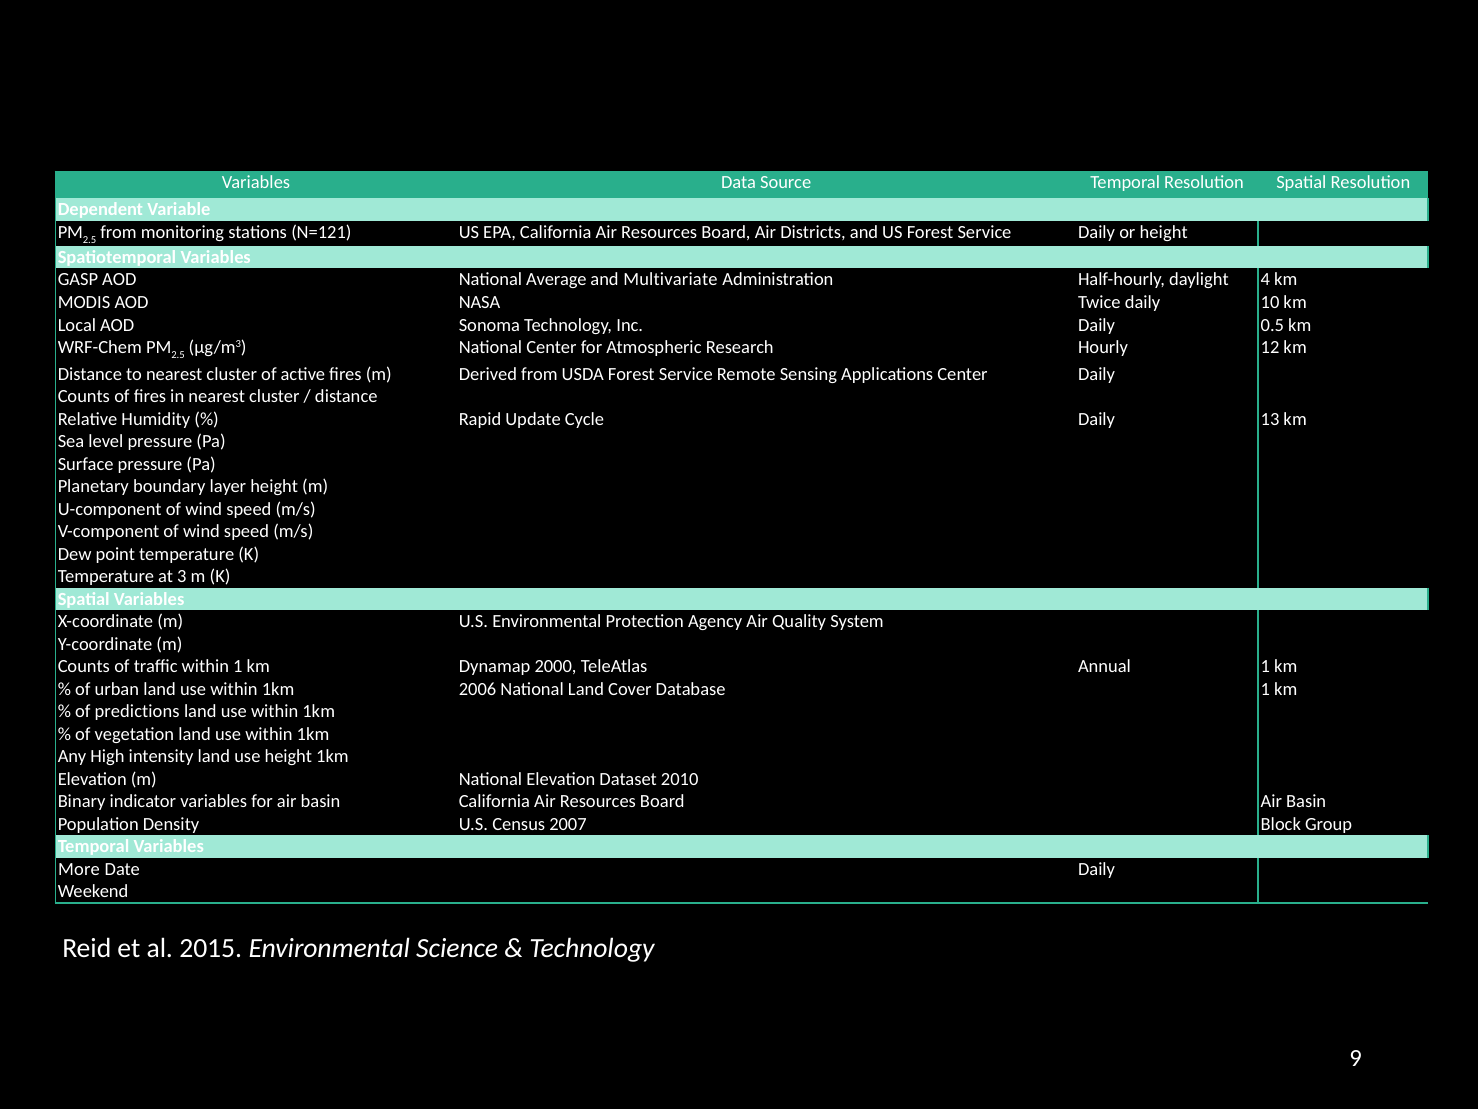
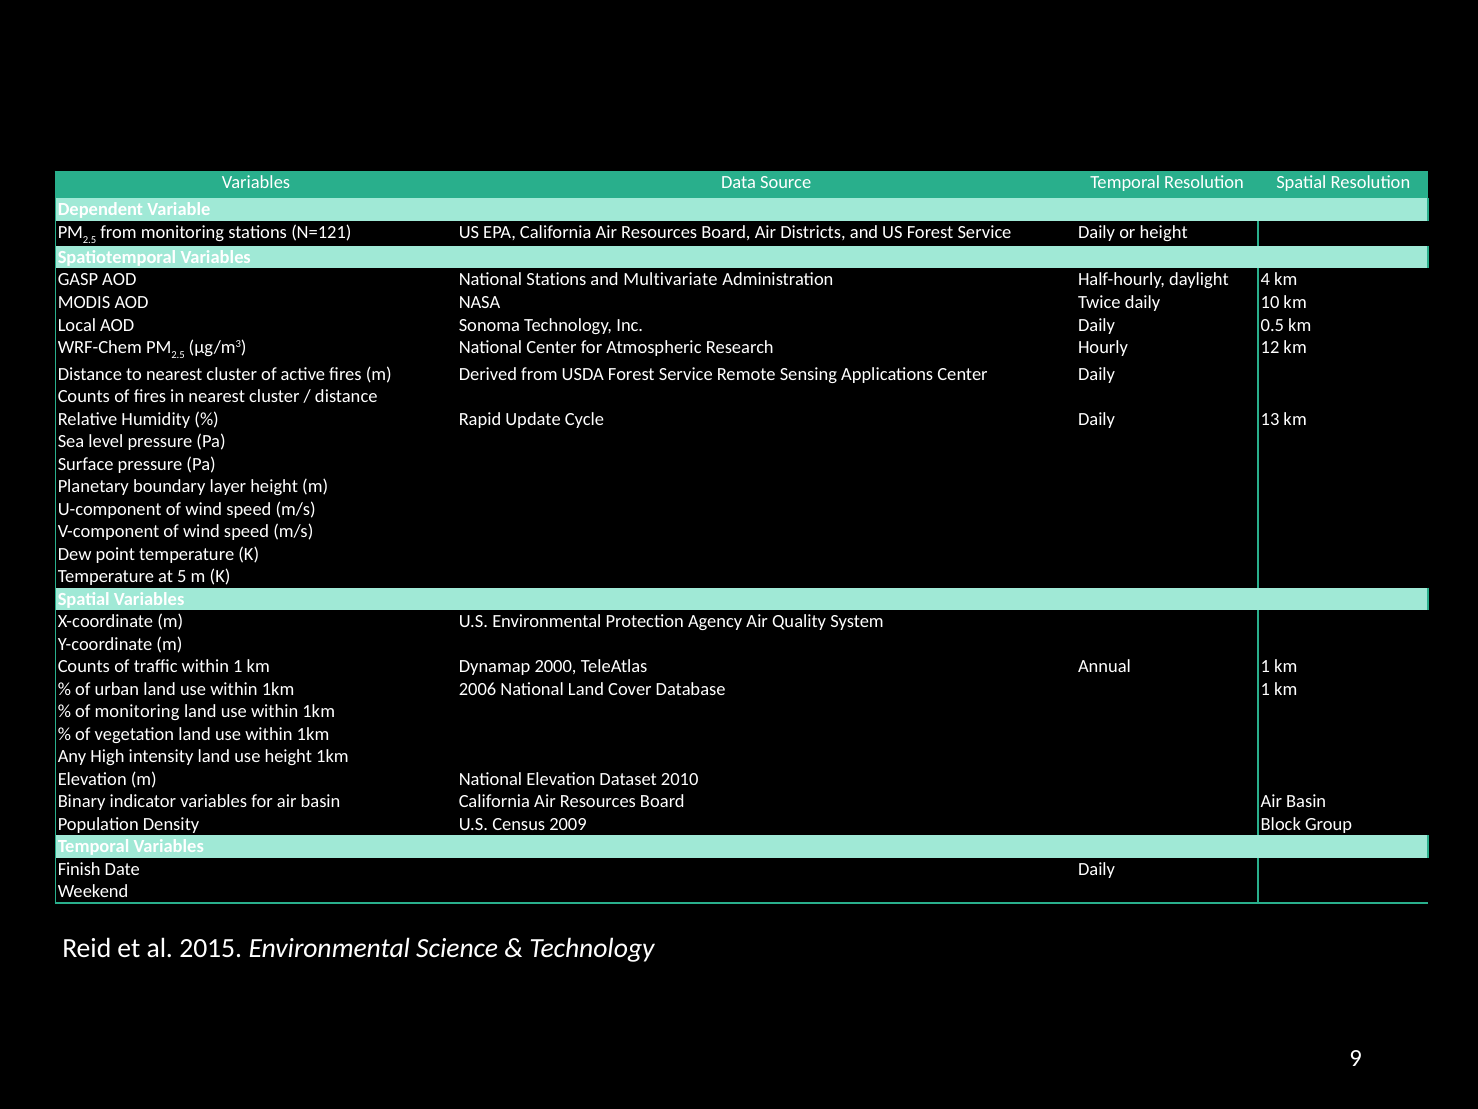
National Average: Average -> Stations
3: 3 -> 5
of predictions: predictions -> monitoring
2007: 2007 -> 2009
More: More -> Finish
